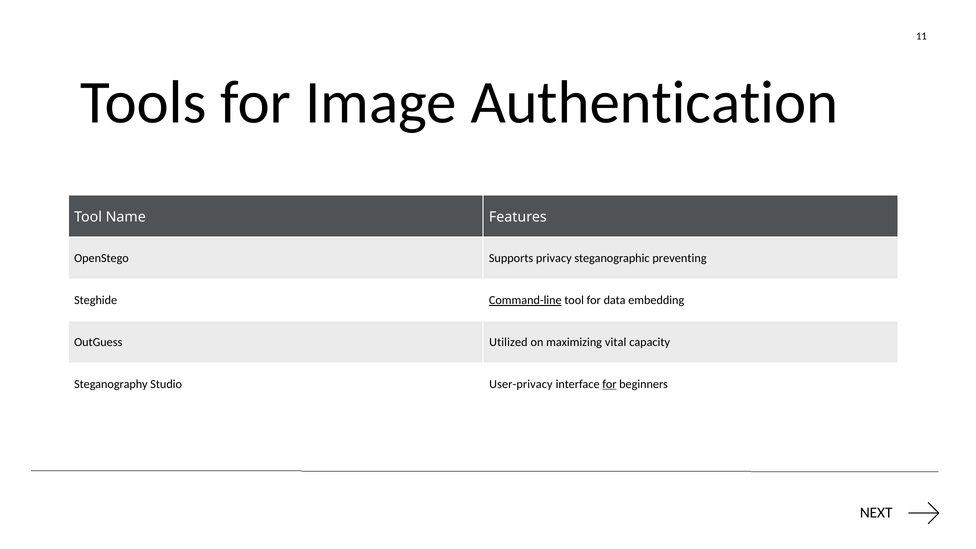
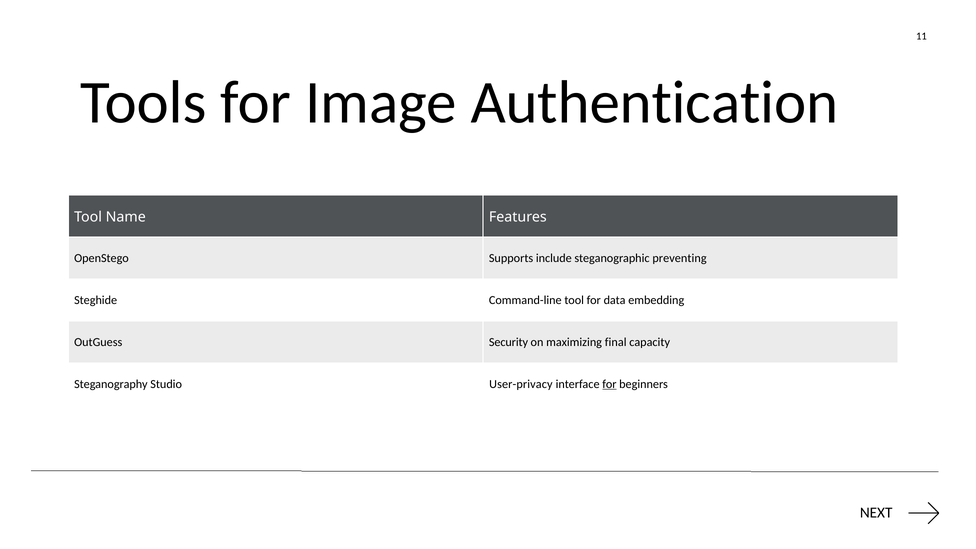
privacy: privacy -> include
Command-line underline: present -> none
Utilized: Utilized -> Security
vital: vital -> final
